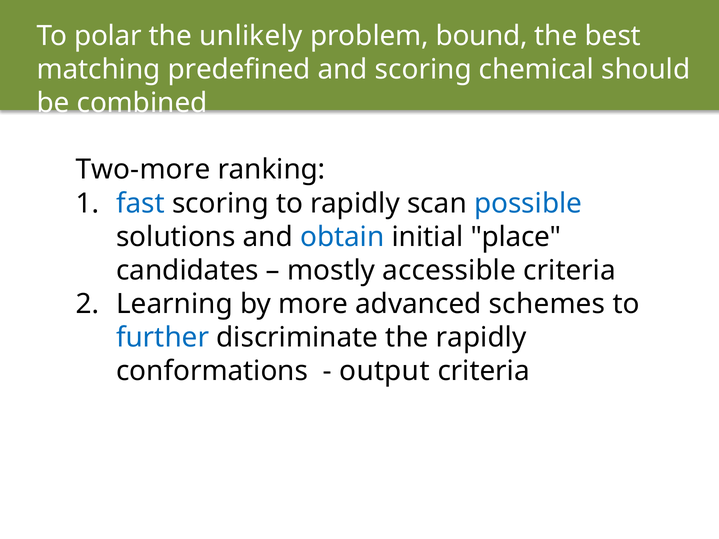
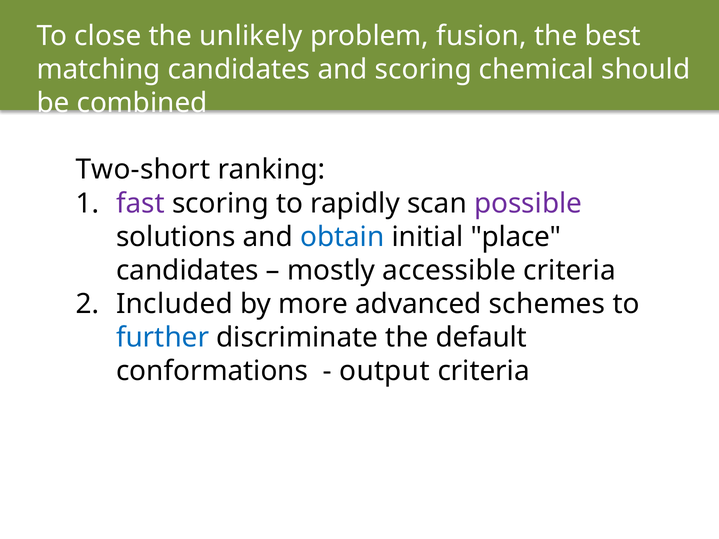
polar: polar -> close
bound: bound -> fusion
matching predefined: predefined -> candidates
Two-more: Two-more -> Two-short
fast colour: blue -> purple
possible colour: blue -> purple
Learning: Learning -> Included
the rapidly: rapidly -> default
